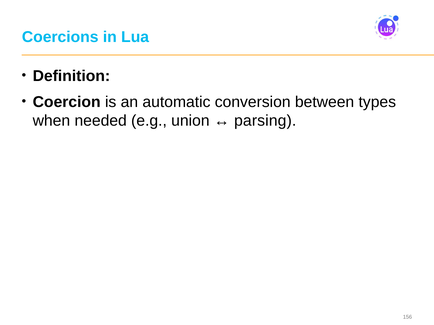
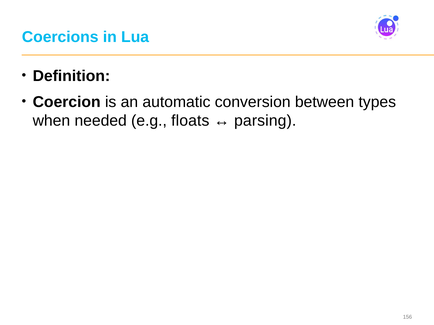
union: union -> floats
